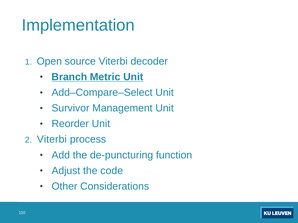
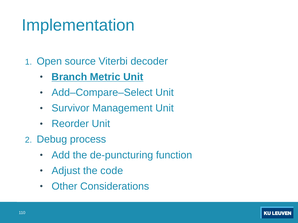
Viterbi at (52, 140): Viterbi -> Debug
